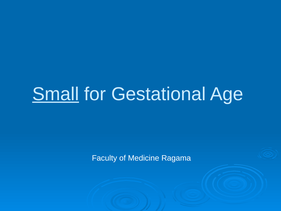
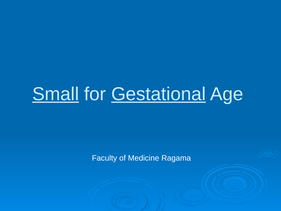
Gestational underline: none -> present
